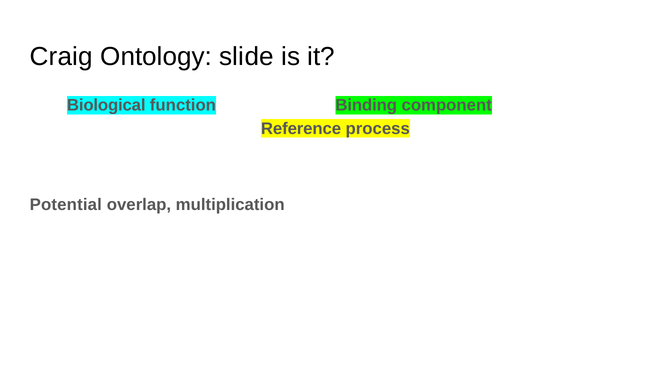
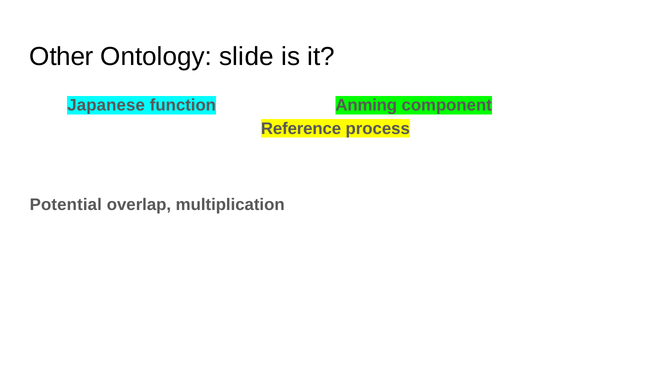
Craig: Craig -> Other
Biological at (106, 106): Biological -> Japanese
Binding: Binding -> Anming
